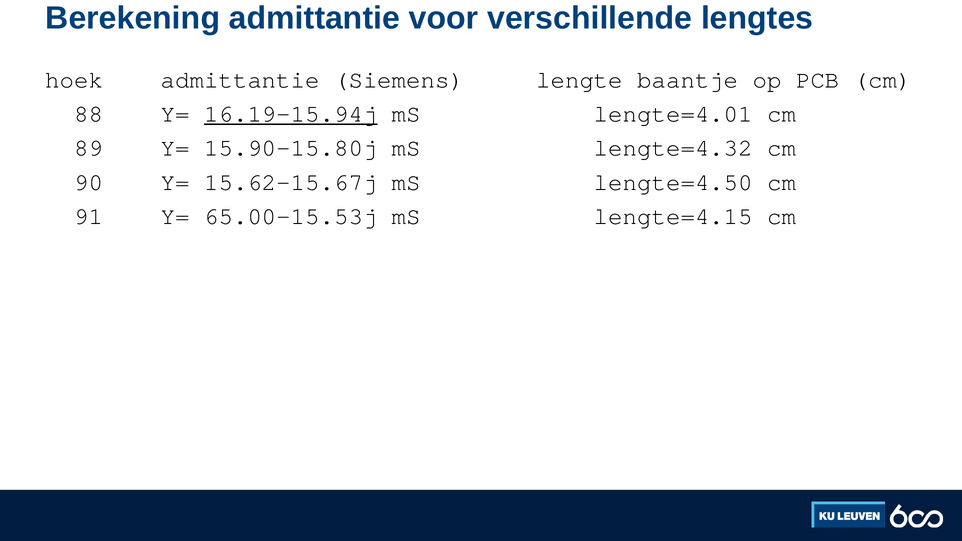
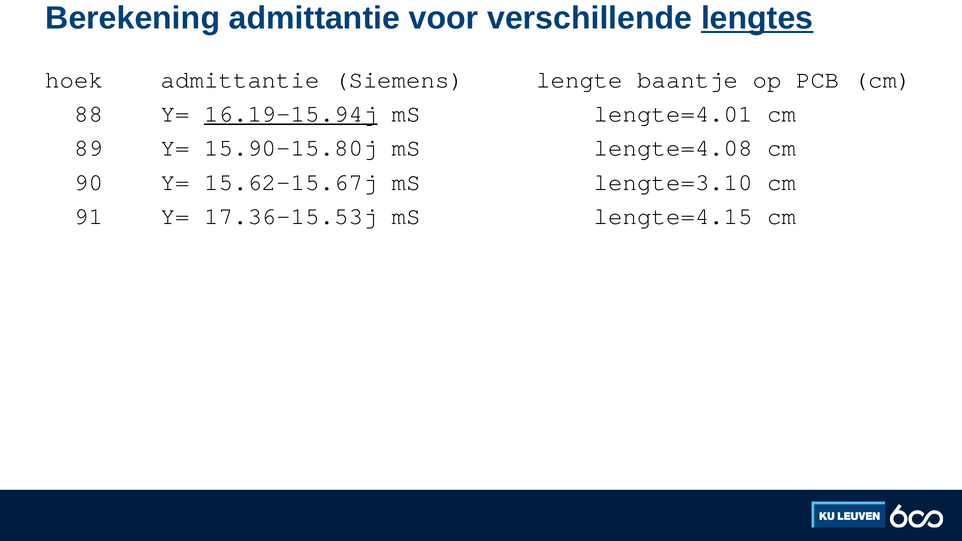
lengtes underline: none -> present
lengte=4.32: lengte=4.32 -> lengte=4.08
lengte=4.50: lengte=4.50 -> lengte=3.10
65.00-15.53j: 65.00-15.53j -> 17.36-15.53j
